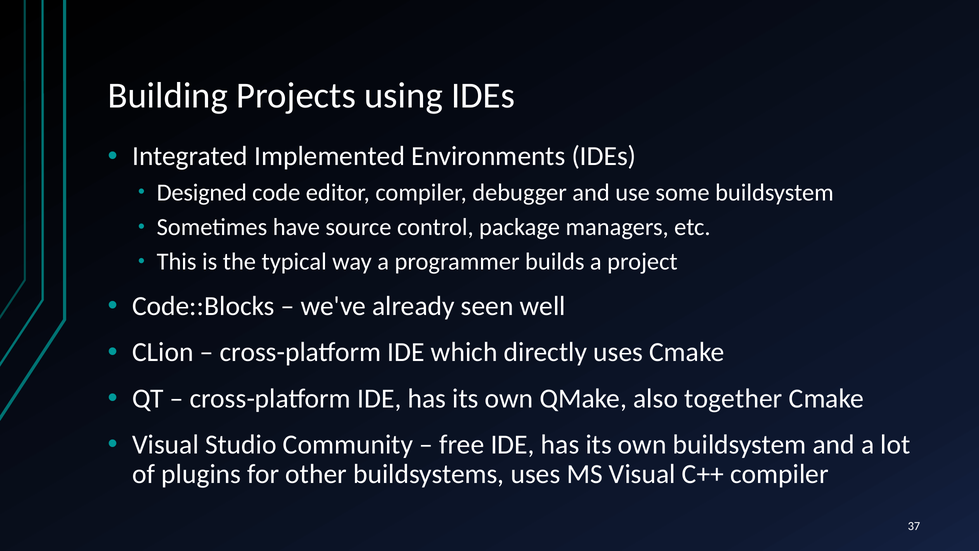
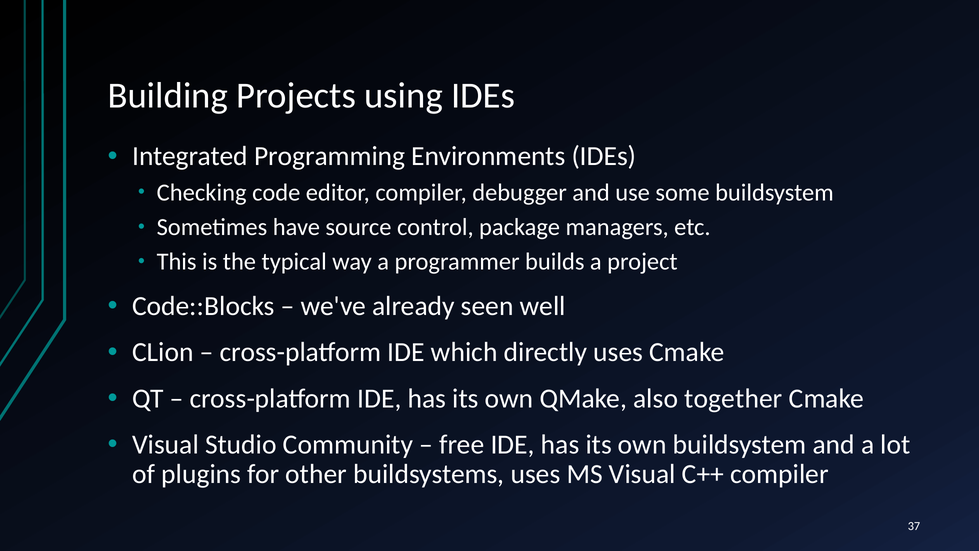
Implemented: Implemented -> Programming
Designed: Designed -> Checking
